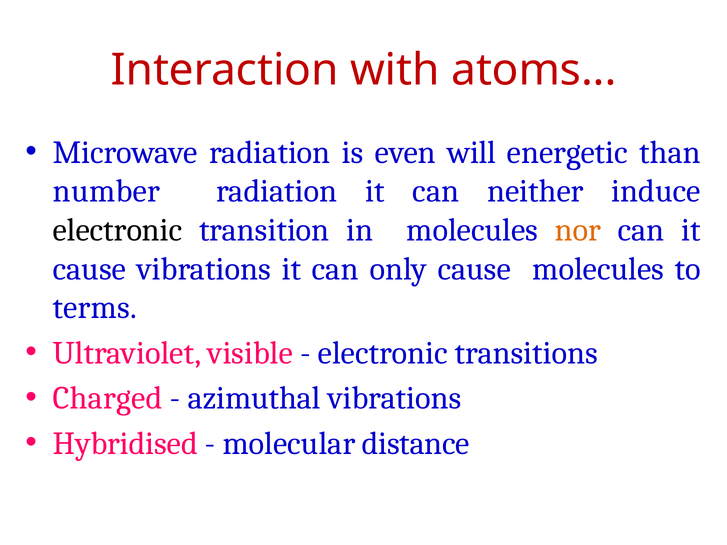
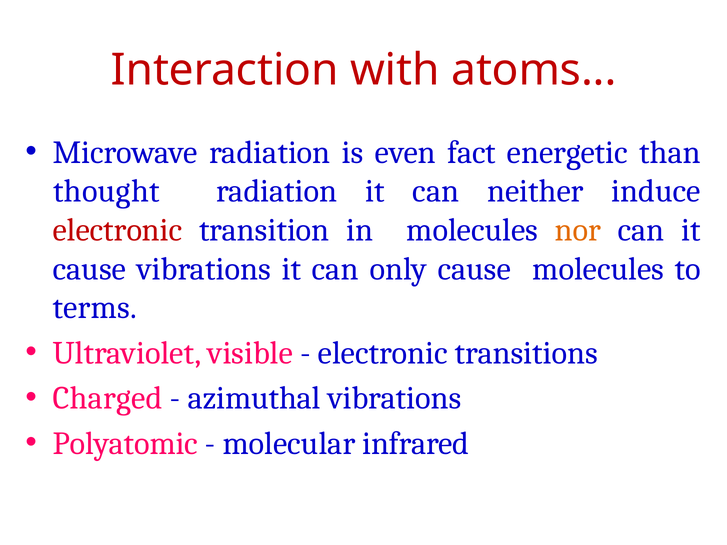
will: will -> fact
number: number -> thought
electronic at (118, 230) colour: black -> red
Hybridised: Hybridised -> Polyatomic
distance: distance -> infrared
